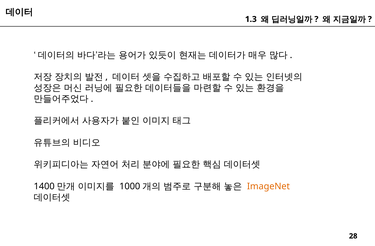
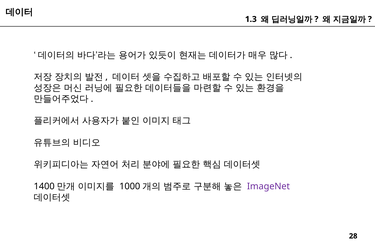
ImageNet colour: orange -> purple
